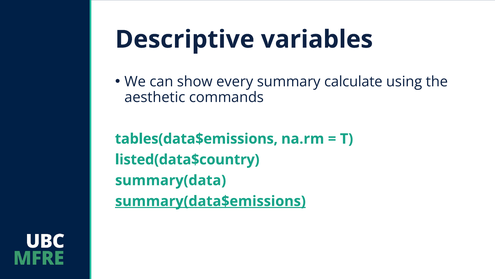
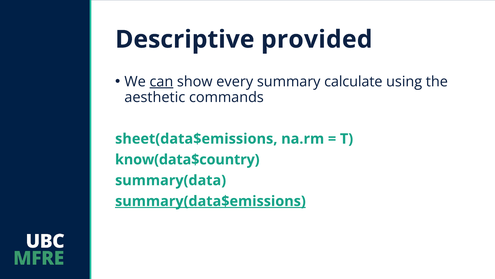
variables: variables -> provided
can underline: none -> present
tables(data$emissions: tables(data$emissions -> sheet(data$emissions
listed(data$country: listed(data$country -> know(data$country
